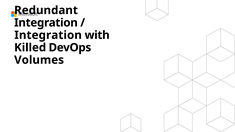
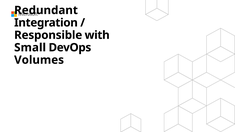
Integration at (48, 35): Integration -> Responsible
Killed: Killed -> Small
